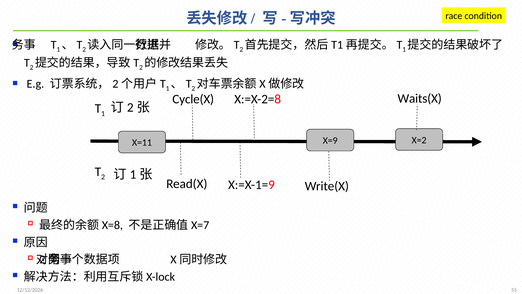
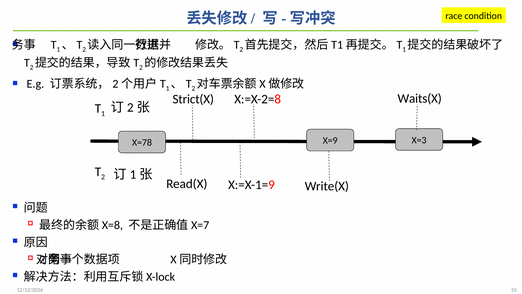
Cycle(X: Cycle(X -> Strict(X
X=2: X=2 -> X=3
X=11: X=11 -> X=78
